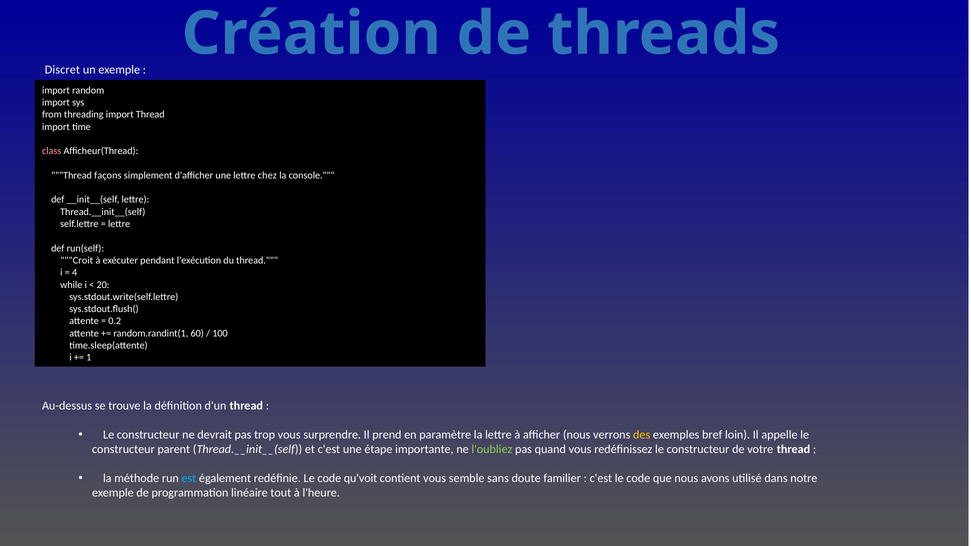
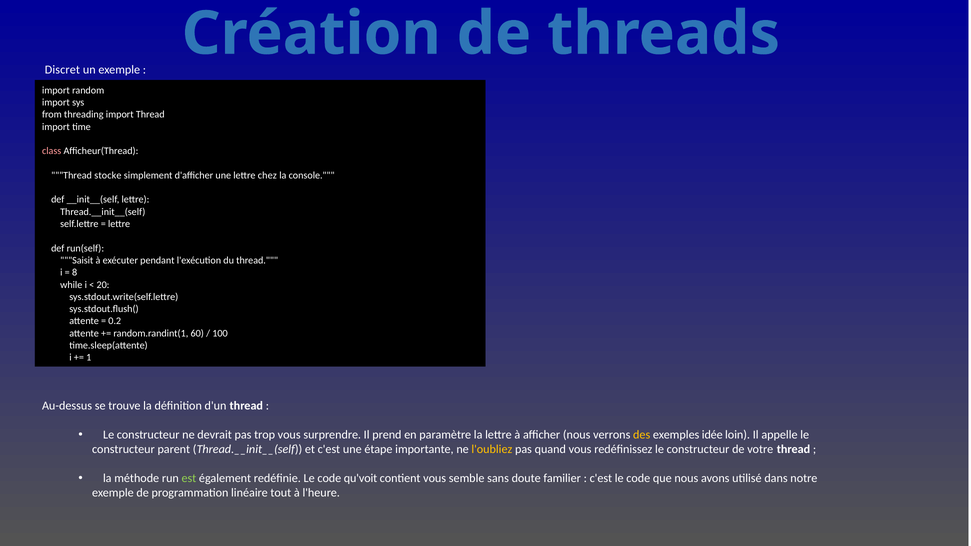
façons: façons -> stocke
Croit: Croit -> Saisit
4: 4 -> 8
bref: bref -> idée
l'oubliez colour: light green -> yellow
est colour: light blue -> light green
